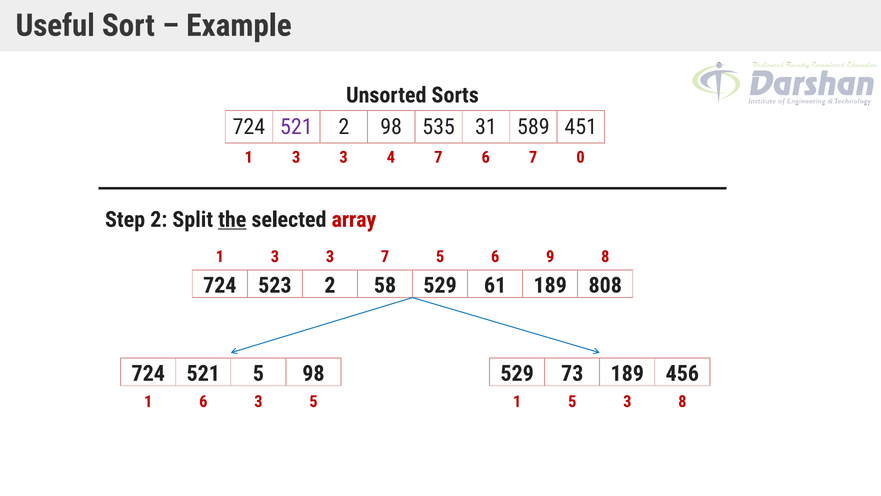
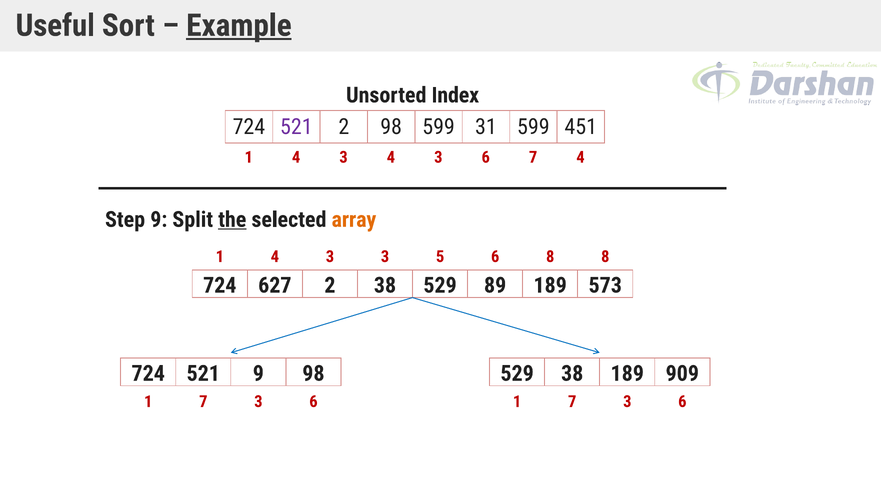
Example underline: none -> present
Sorts: Sorts -> Index
98 535: 535 -> 599
31 589: 589 -> 599
3 at (296, 157): 3 -> 4
3 4 7: 7 -> 3
7 0: 0 -> 4
Step 2: 2 -> 9
array colour: red -> orange
3 at (275, 256): 3 -> 4
3 7: 7 -> 3
6 9: 9 -> 8
523: 523 -> 627
2 58: 58 -> 38
61: 61 -> 89
808: 808 -> 573
521 5: 5 -> 9
529 73: 73 -> 38
456: 456 -> 909
6 at (203, 401): 6 -> 7
5 at (313, 401): 5 -> 6
5 at (572, 401): 5 -> 7
8 at (682, 401): 8 -> 6
